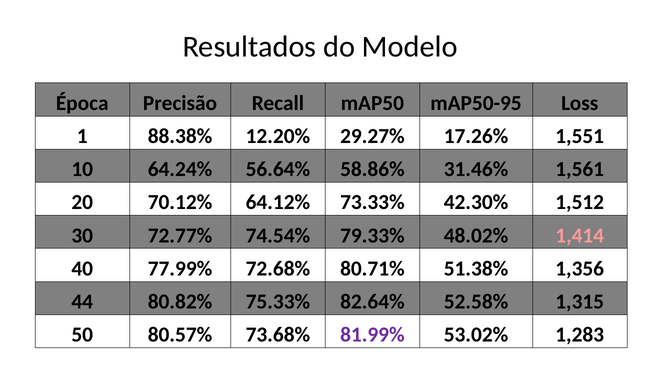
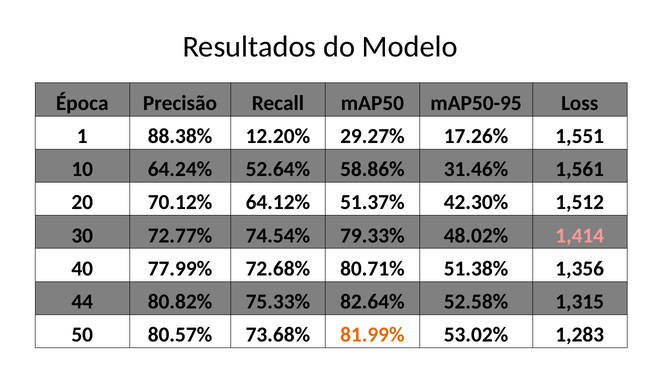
56.64%: 56.64% -> 52.64%
73.33%: 73.33% -> 51.37%
81.99% colour: purple -> orange
